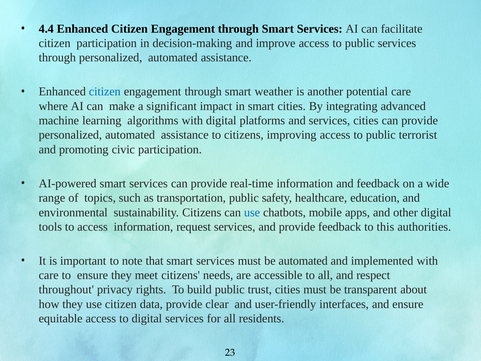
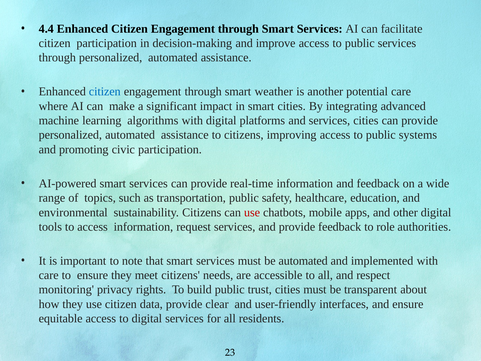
terrorist: terrorist -> systems
use at (252, 212) colour: blue -> red
this: this -> role
throughout: throughout -> monitoring
